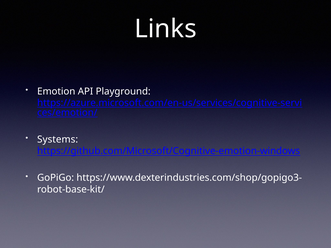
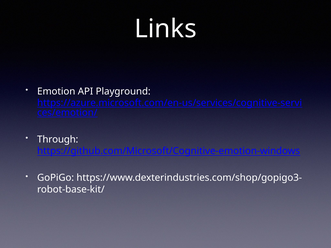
Systems: Systems -> Through
